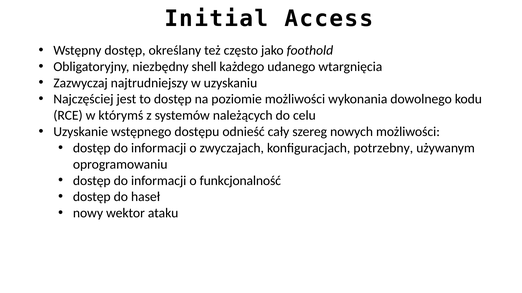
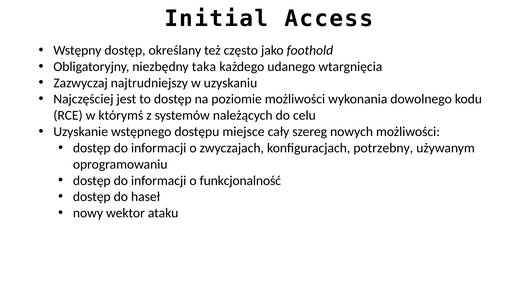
shell: shell -> taka
odnieść: odnieść -> miejsce
